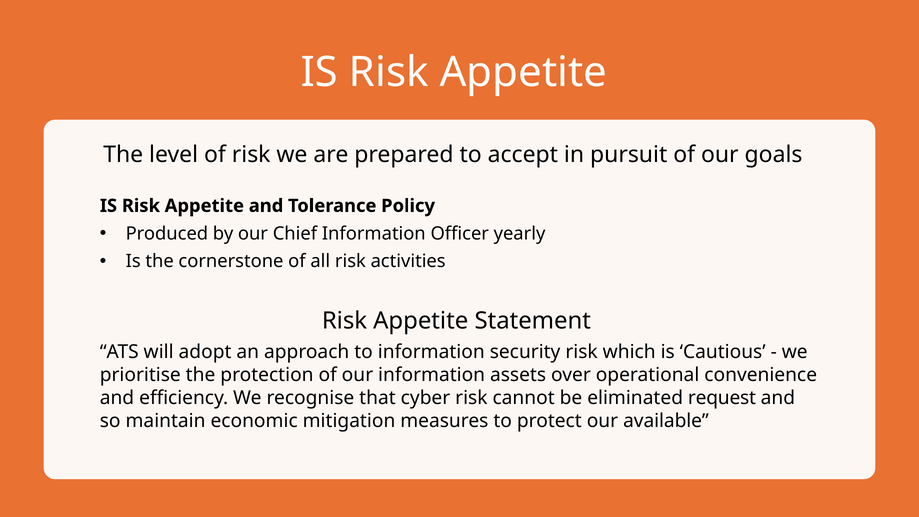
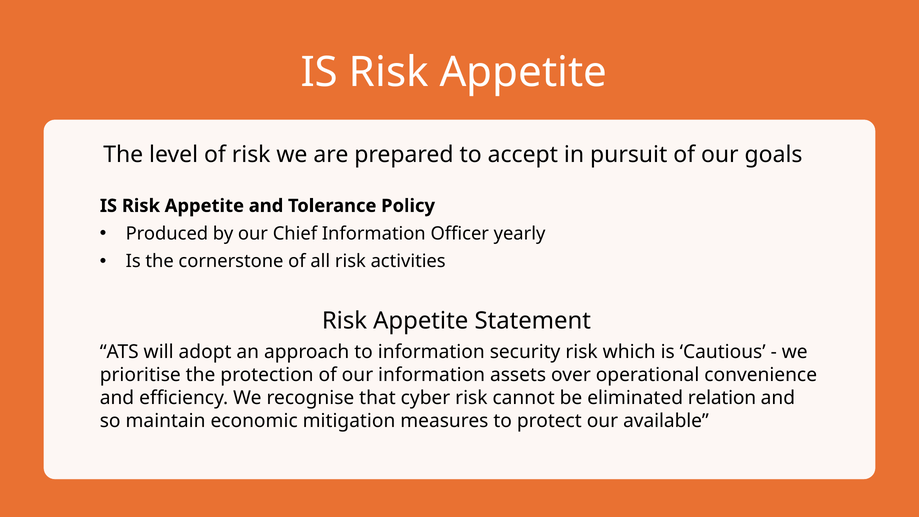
request: request -> relation
